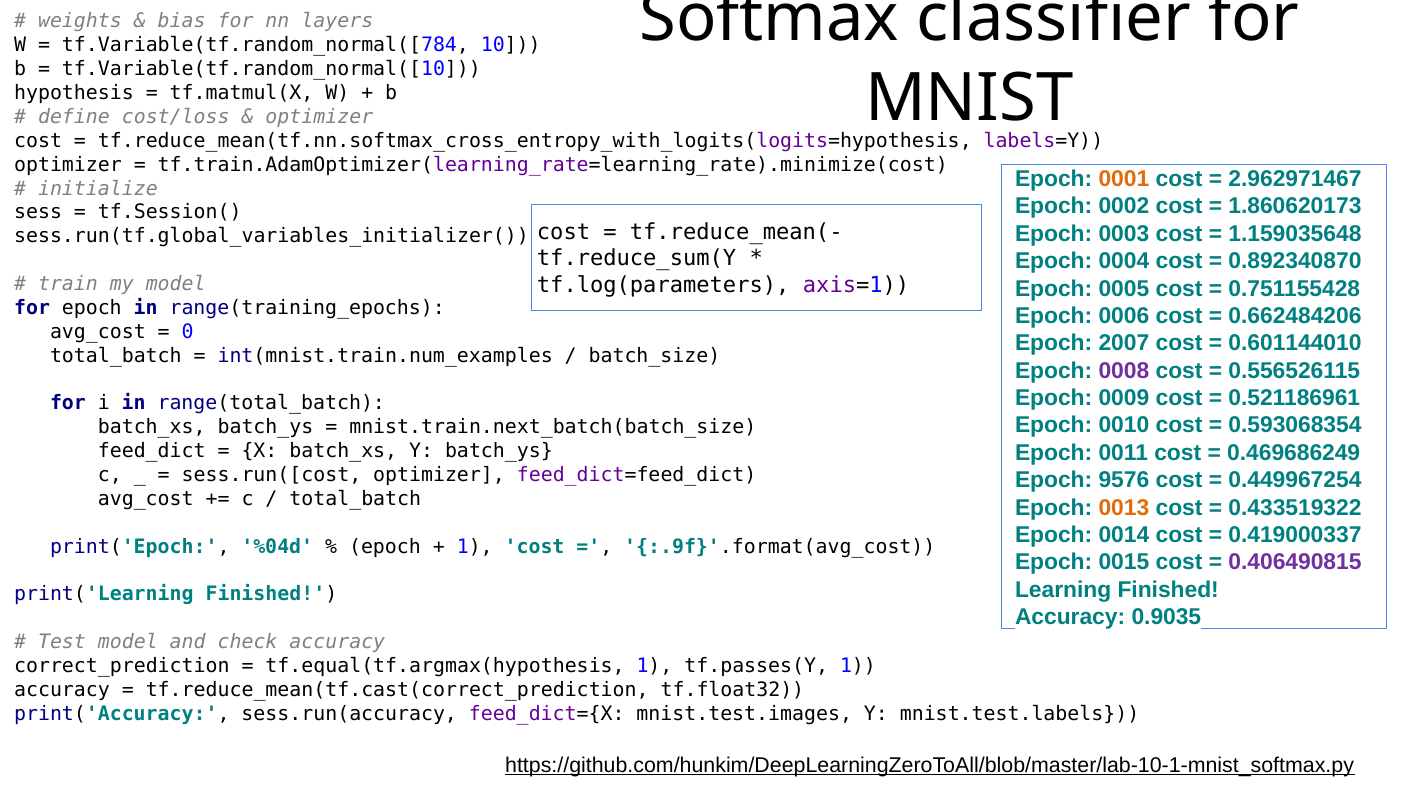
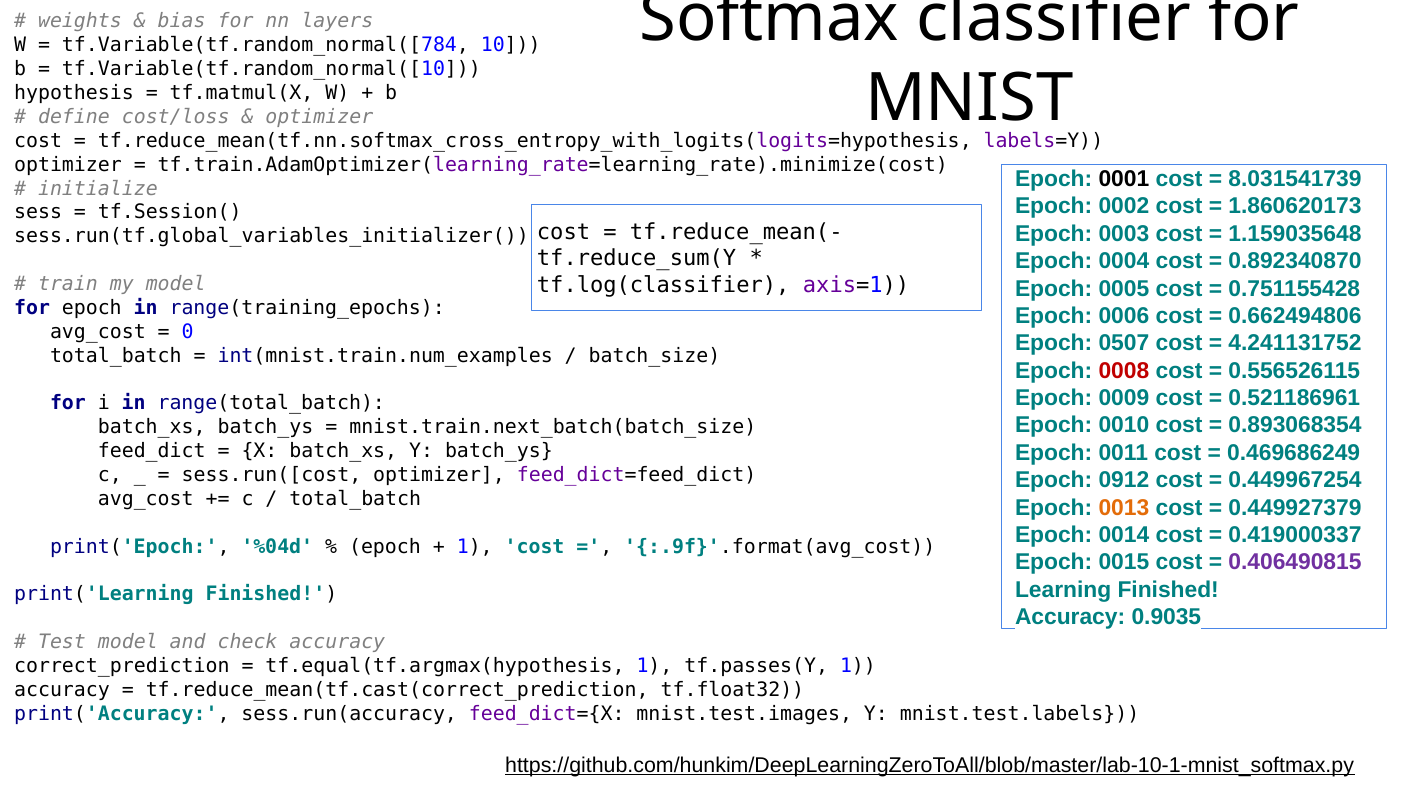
0001 colour: orange -> black
2.962971467: 2.962971467 -> 8.031541739
tf.log(parameters: tf.log(parameters -> tf.log(classifier
0.662484206: 0.662484206 -> 0.662494806
2007: 2007 -> 0507
0.601144010: 0.601144010 -> 4.241131752
0008 colour: purple -> red
0.593068354: 0.593068354 -> 0.893068354
9576: 9576 -> 0912
0.433519322: 0.433519322 -> 0.449927379
